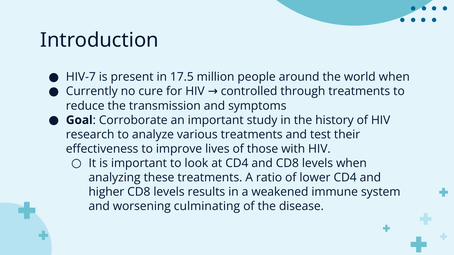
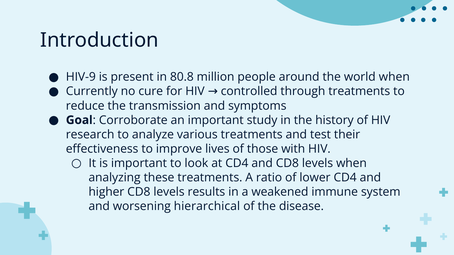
HIV-7: HIV-7 -> HIV-9
17.5: 17.5 -> 80.8
culminating: culminating -> hierarchical
